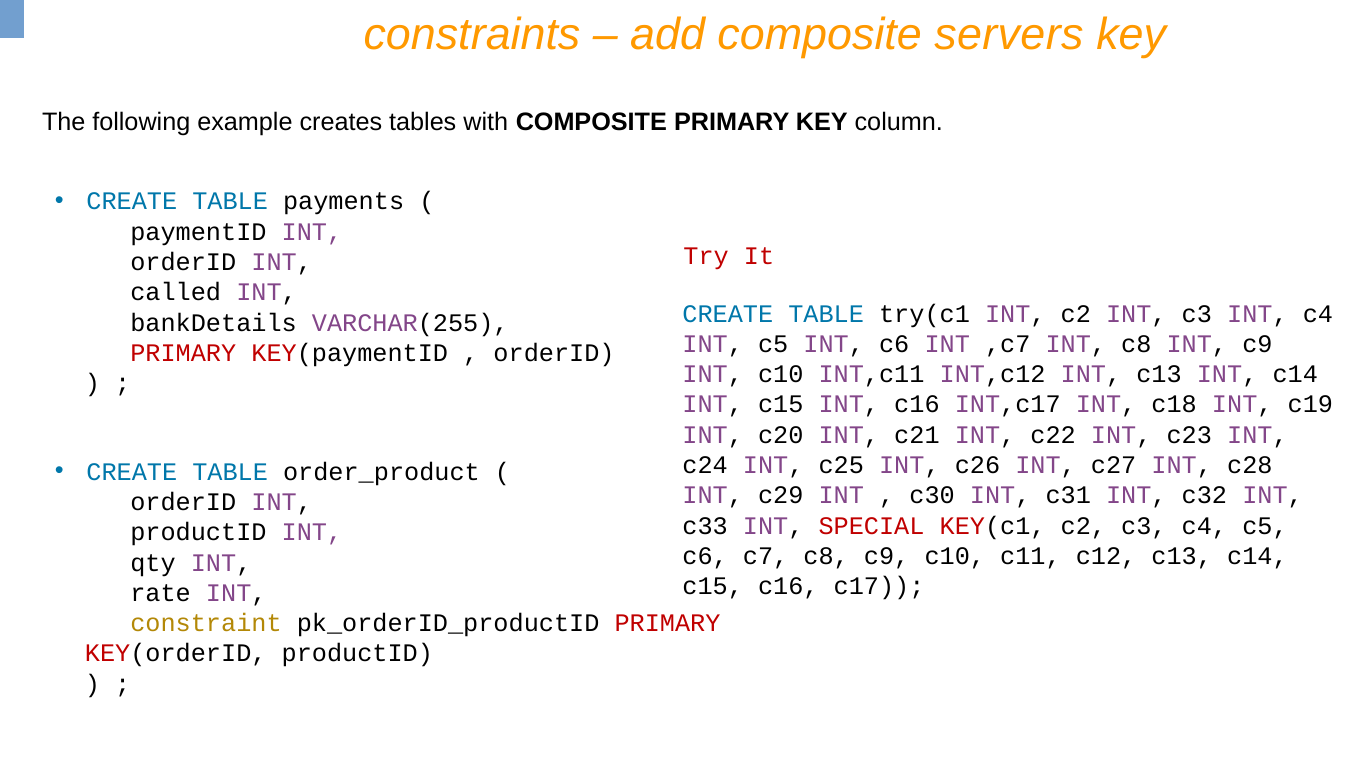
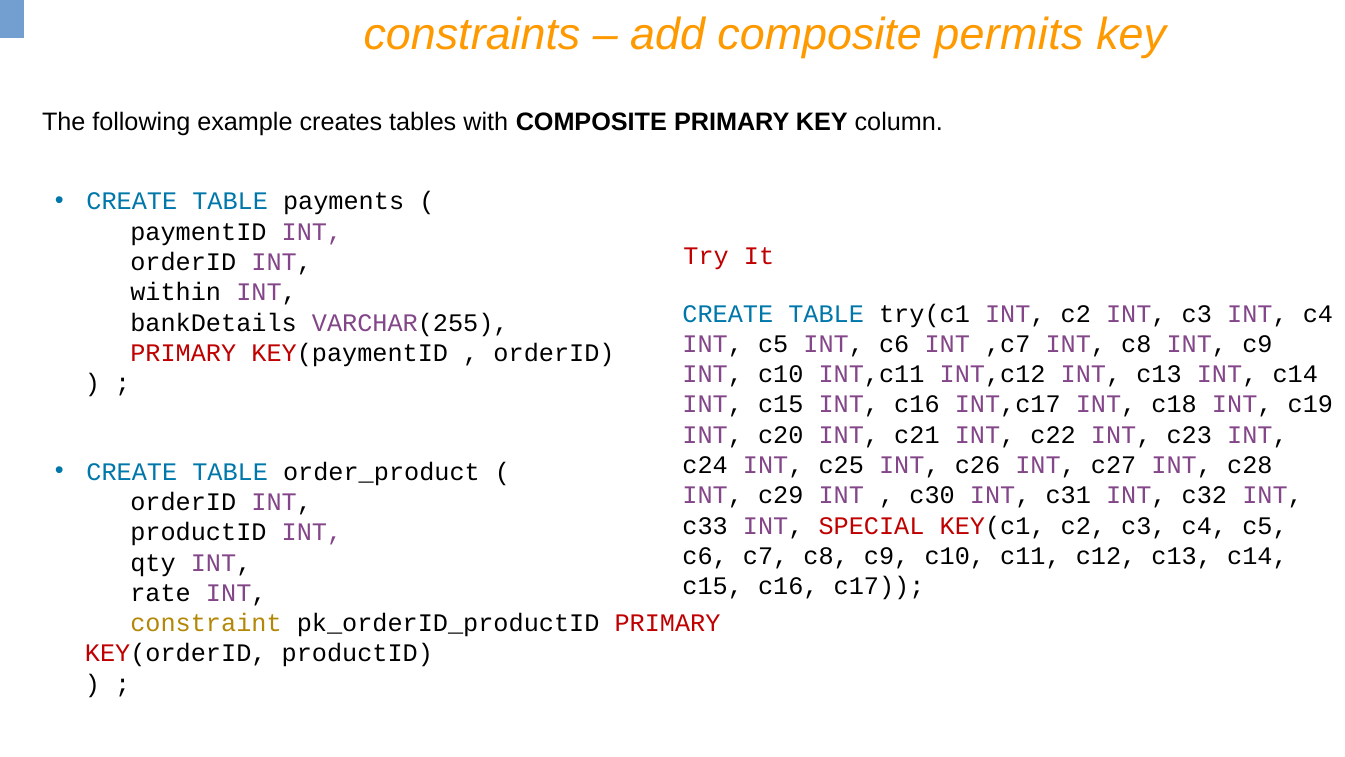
servers: servers -> permits
called: called -> within
